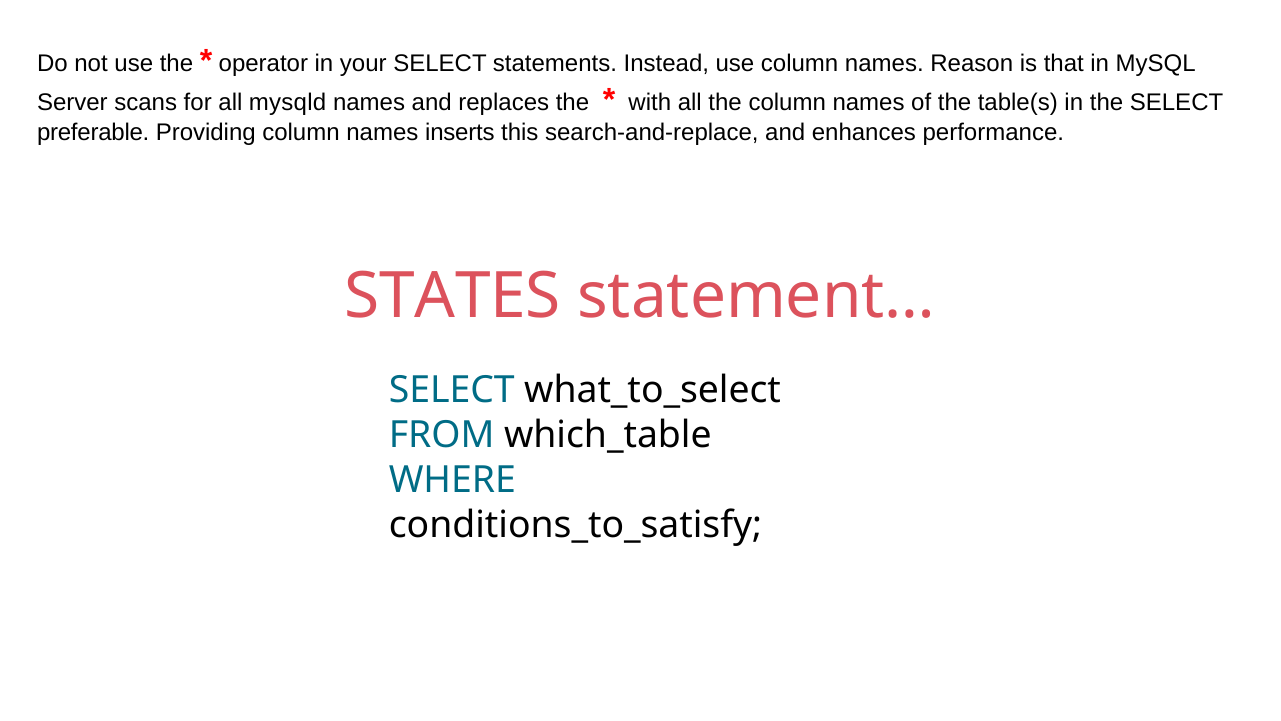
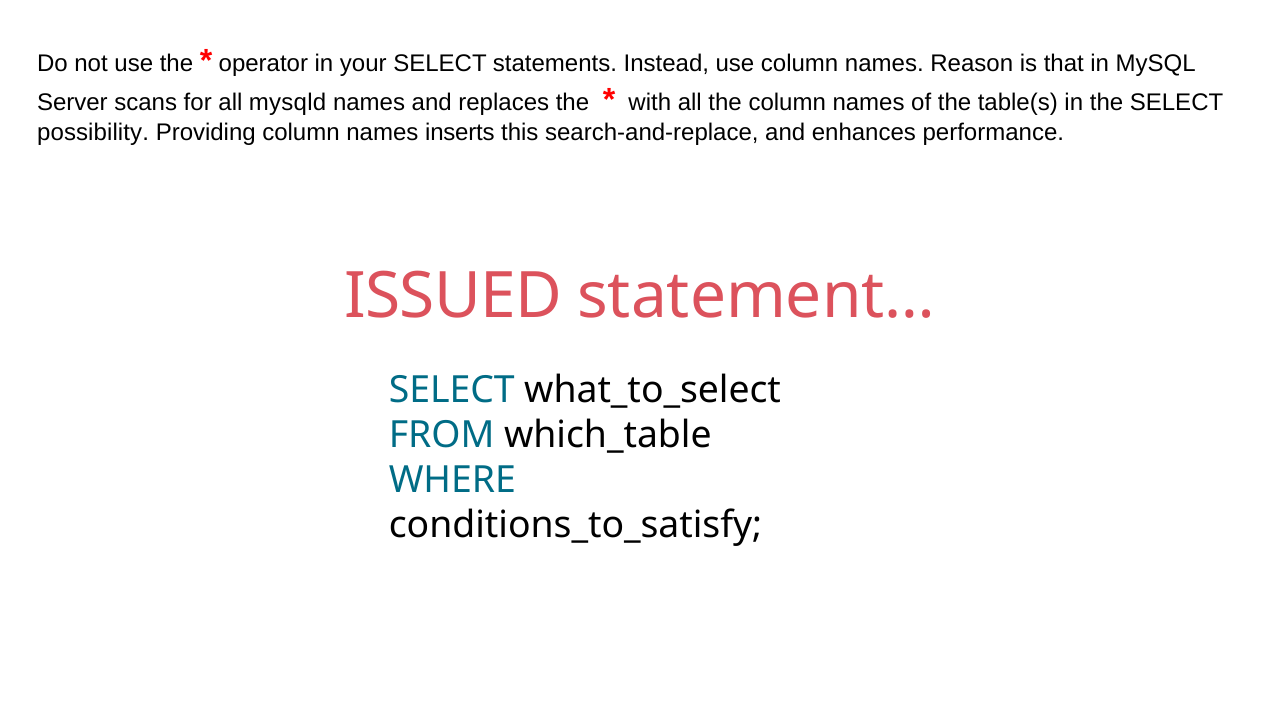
preferable: preferable -> possibility
STATES: STATES -> ISSUED
